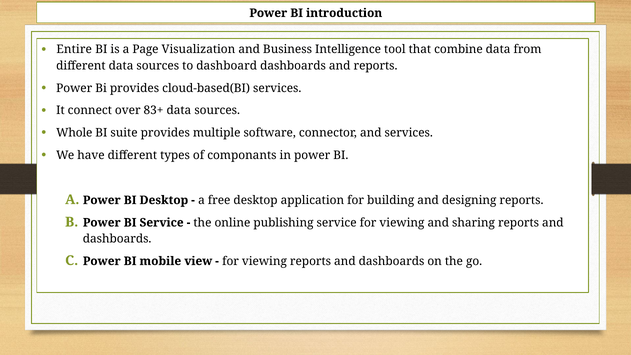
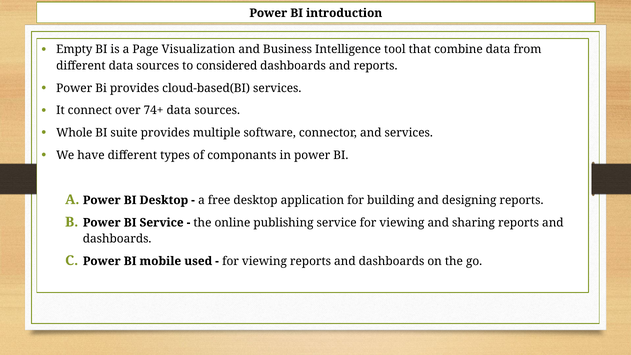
Entire: Entire -> Empty
dashboard: dashboard -> considered
83+: 83+ -> 74+
view: view -> used
